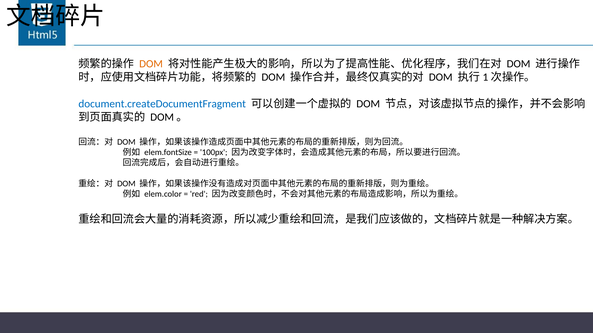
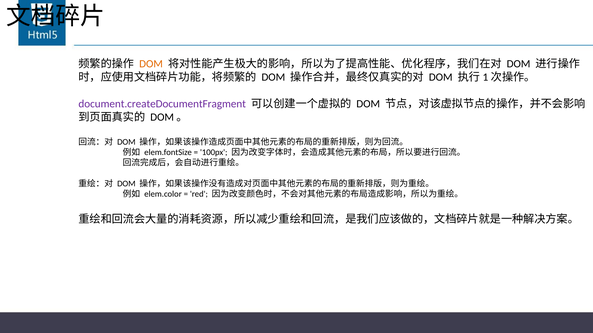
document.createDocumentFragment colour: blue -> purple
